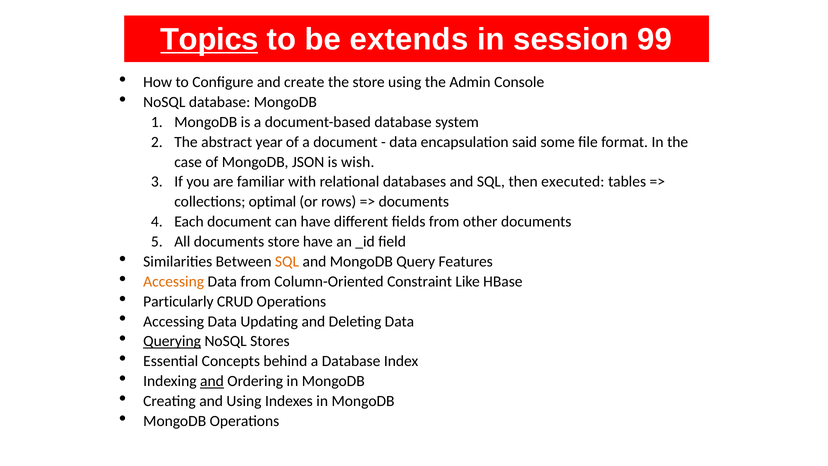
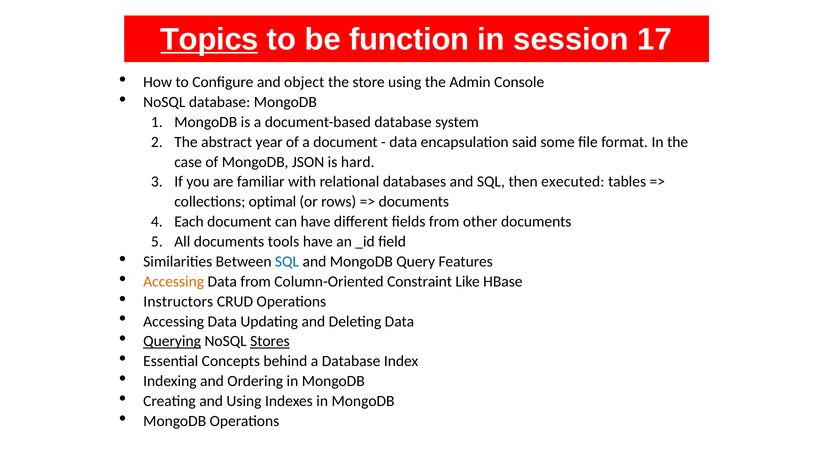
extends: extends -> function
99: 99 -> 17
create: create -> object
wish: wish -> hard
documents store: store -> tools
SQL at (287, 261) colour: orange -> blue
Particularly: Particularly -> Instructors
Stores underline: none -> present
and at (212, 381) underline: present -> none
